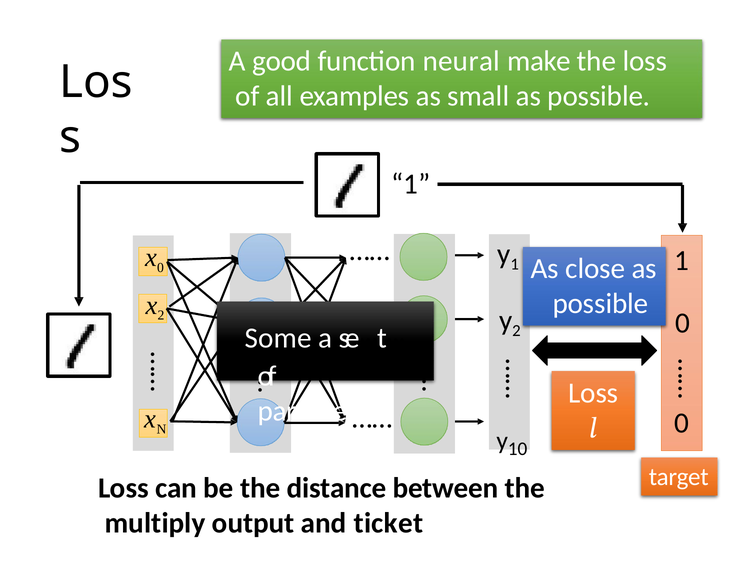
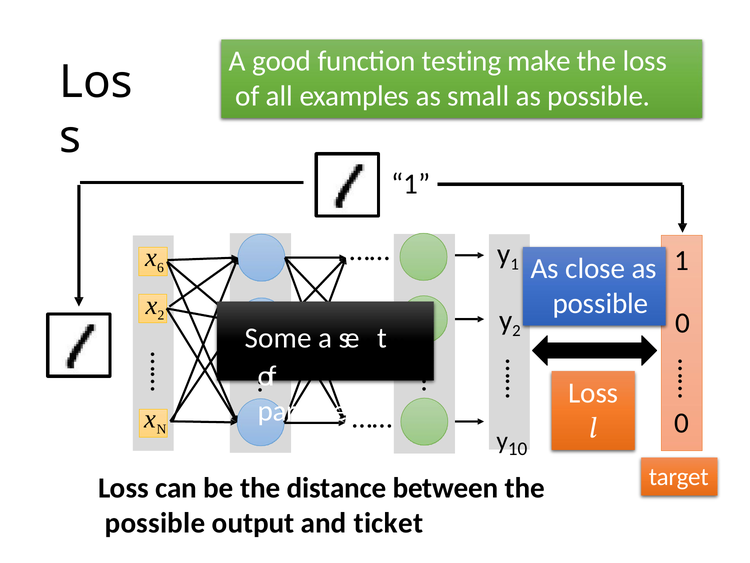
neural: neural -> testing
0 at (160, 267): 0 -> 6
multiply at (155, 523): multiply -> possible
